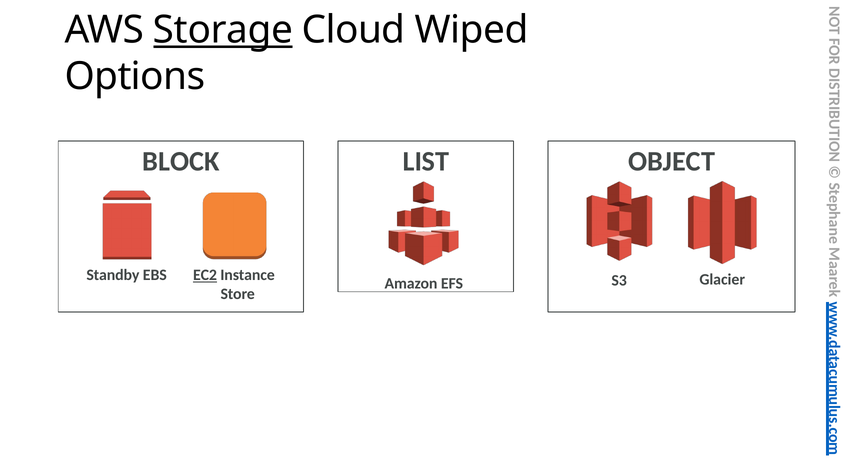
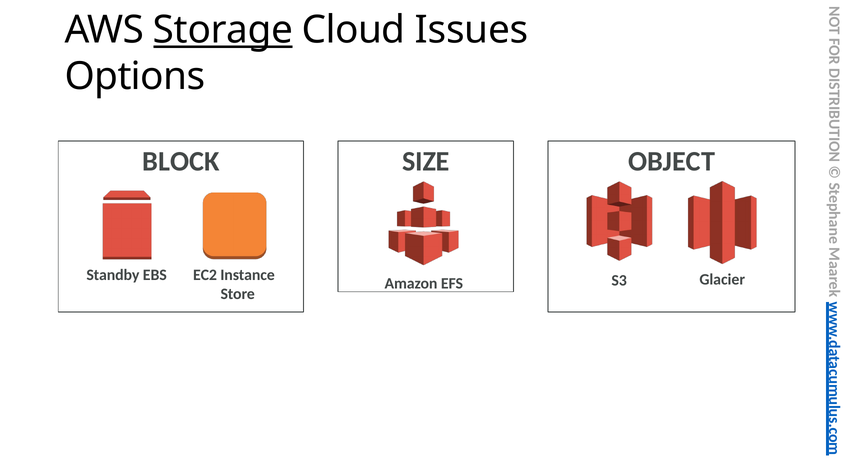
Wiped: Wiped -> Issues
LIST: LIST -> SIZE
EC2 underline: present -> none
